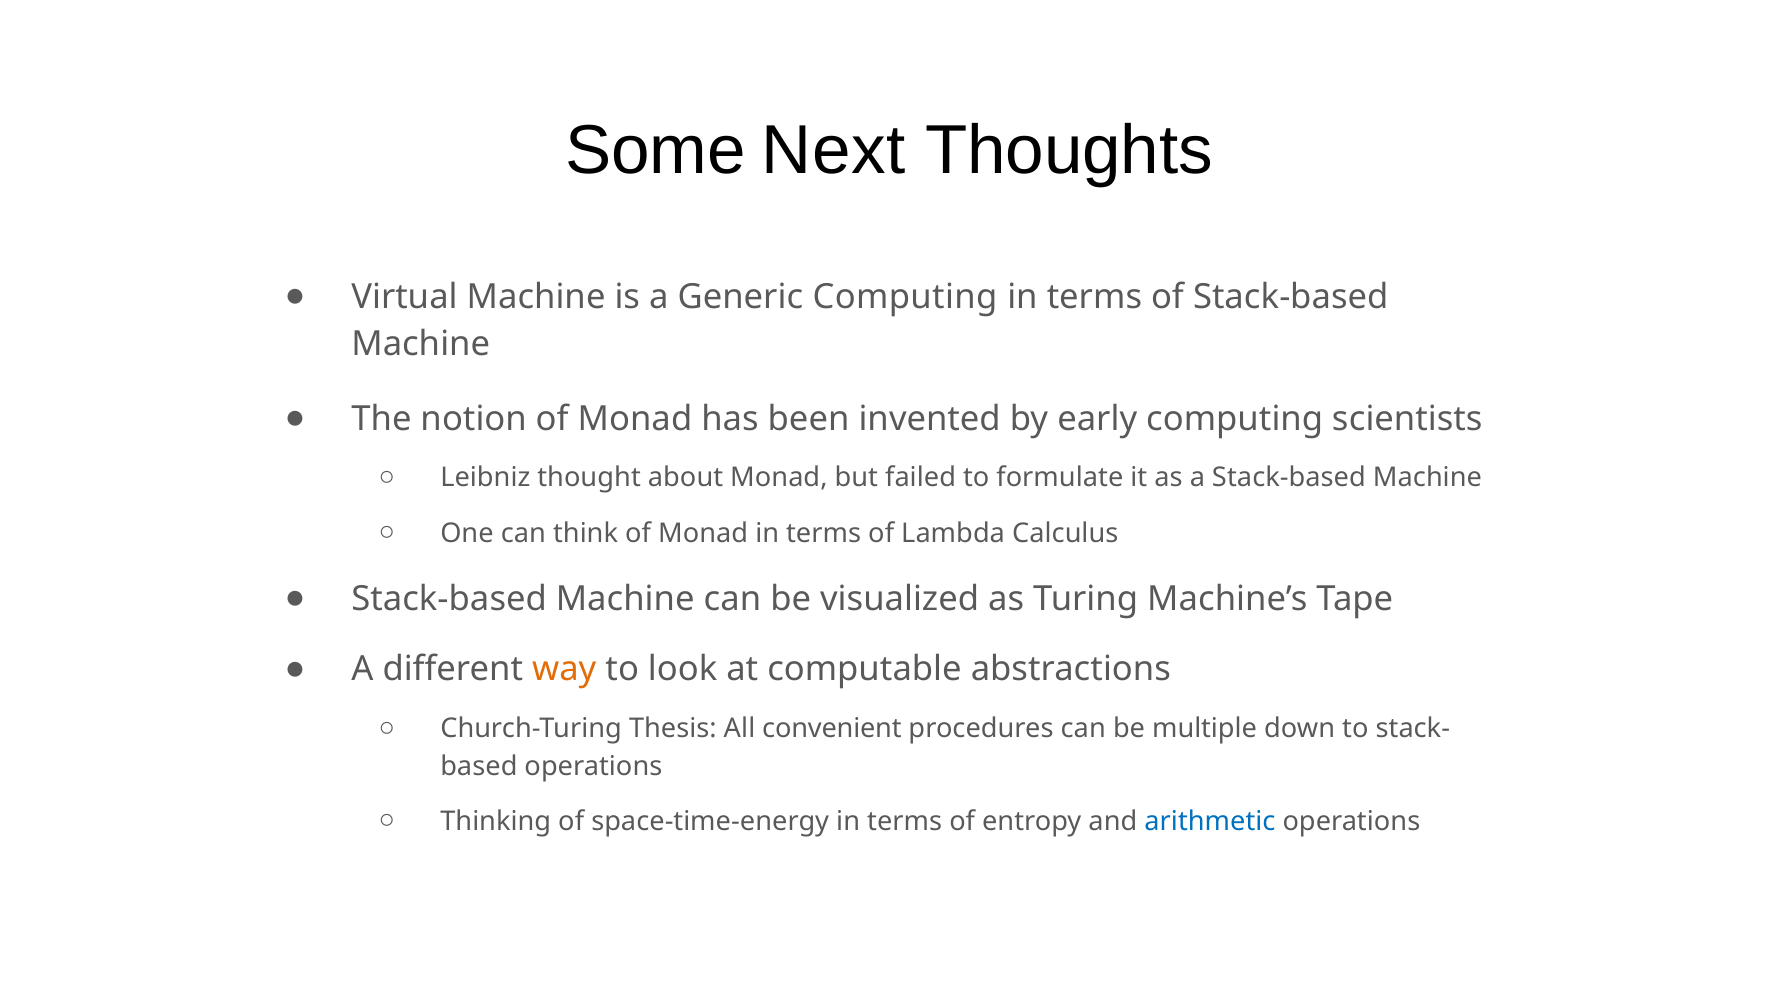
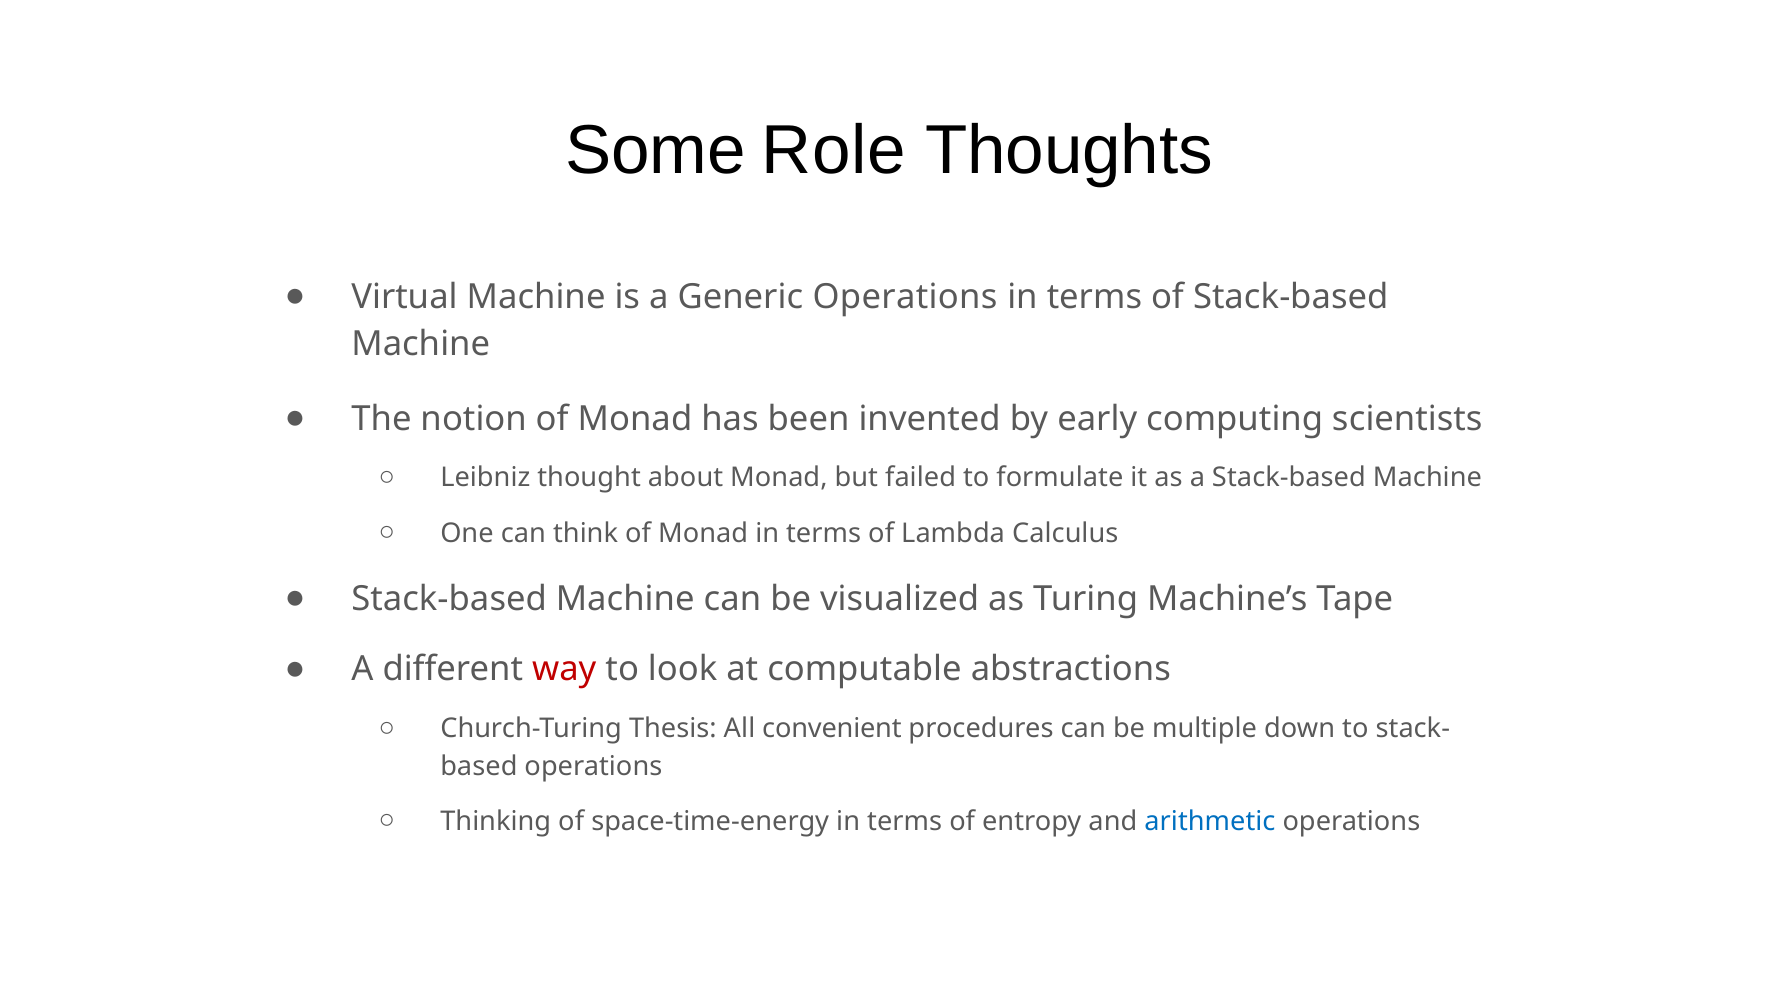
Next: Next -> Role
Generic Computing: Computing -> Operations
way colour: orange -> red
